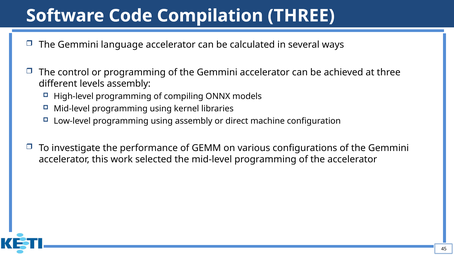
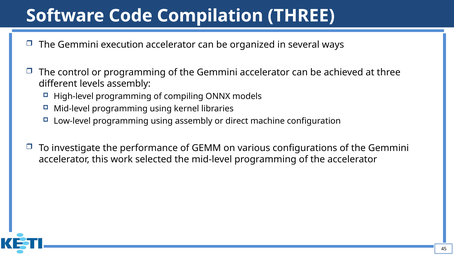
language: language -> execution
calculated: calculated -> organized
